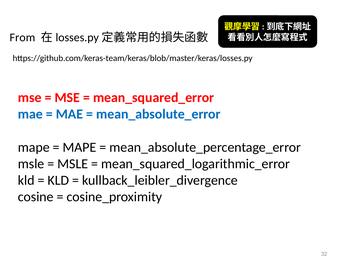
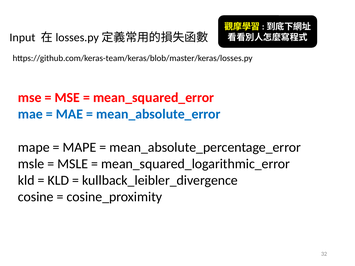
From: From -> Input
